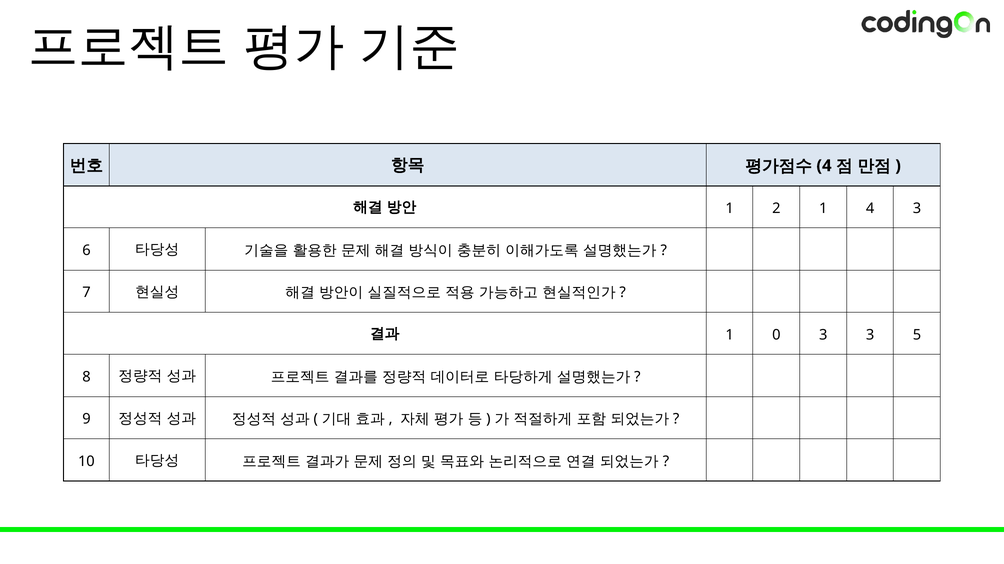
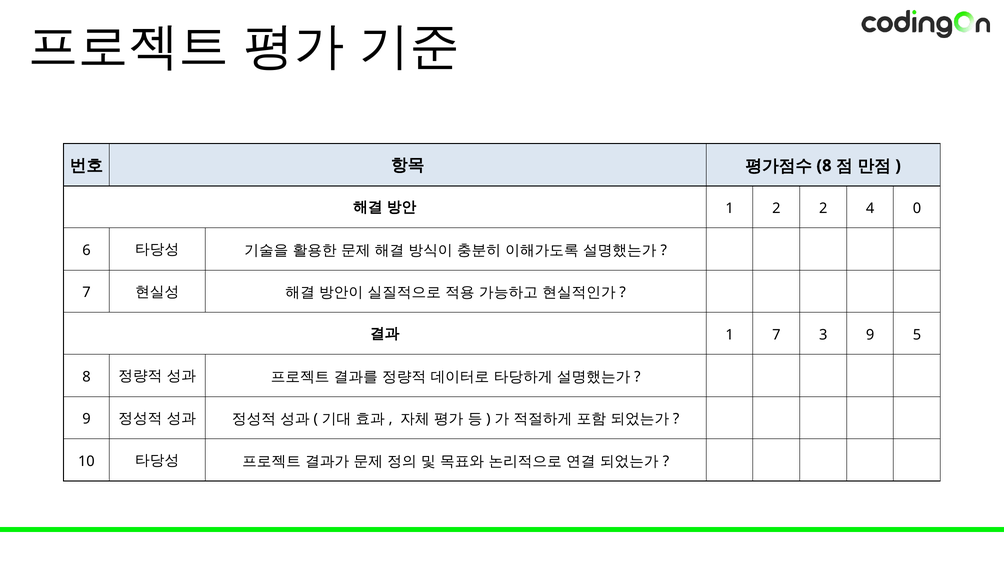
4 at (824, 166): 4 -> 8
2 1: 1 -> 2
4 3: 3 -> 0
1 0: 0 -> 7
3 3: 3 -> 9
